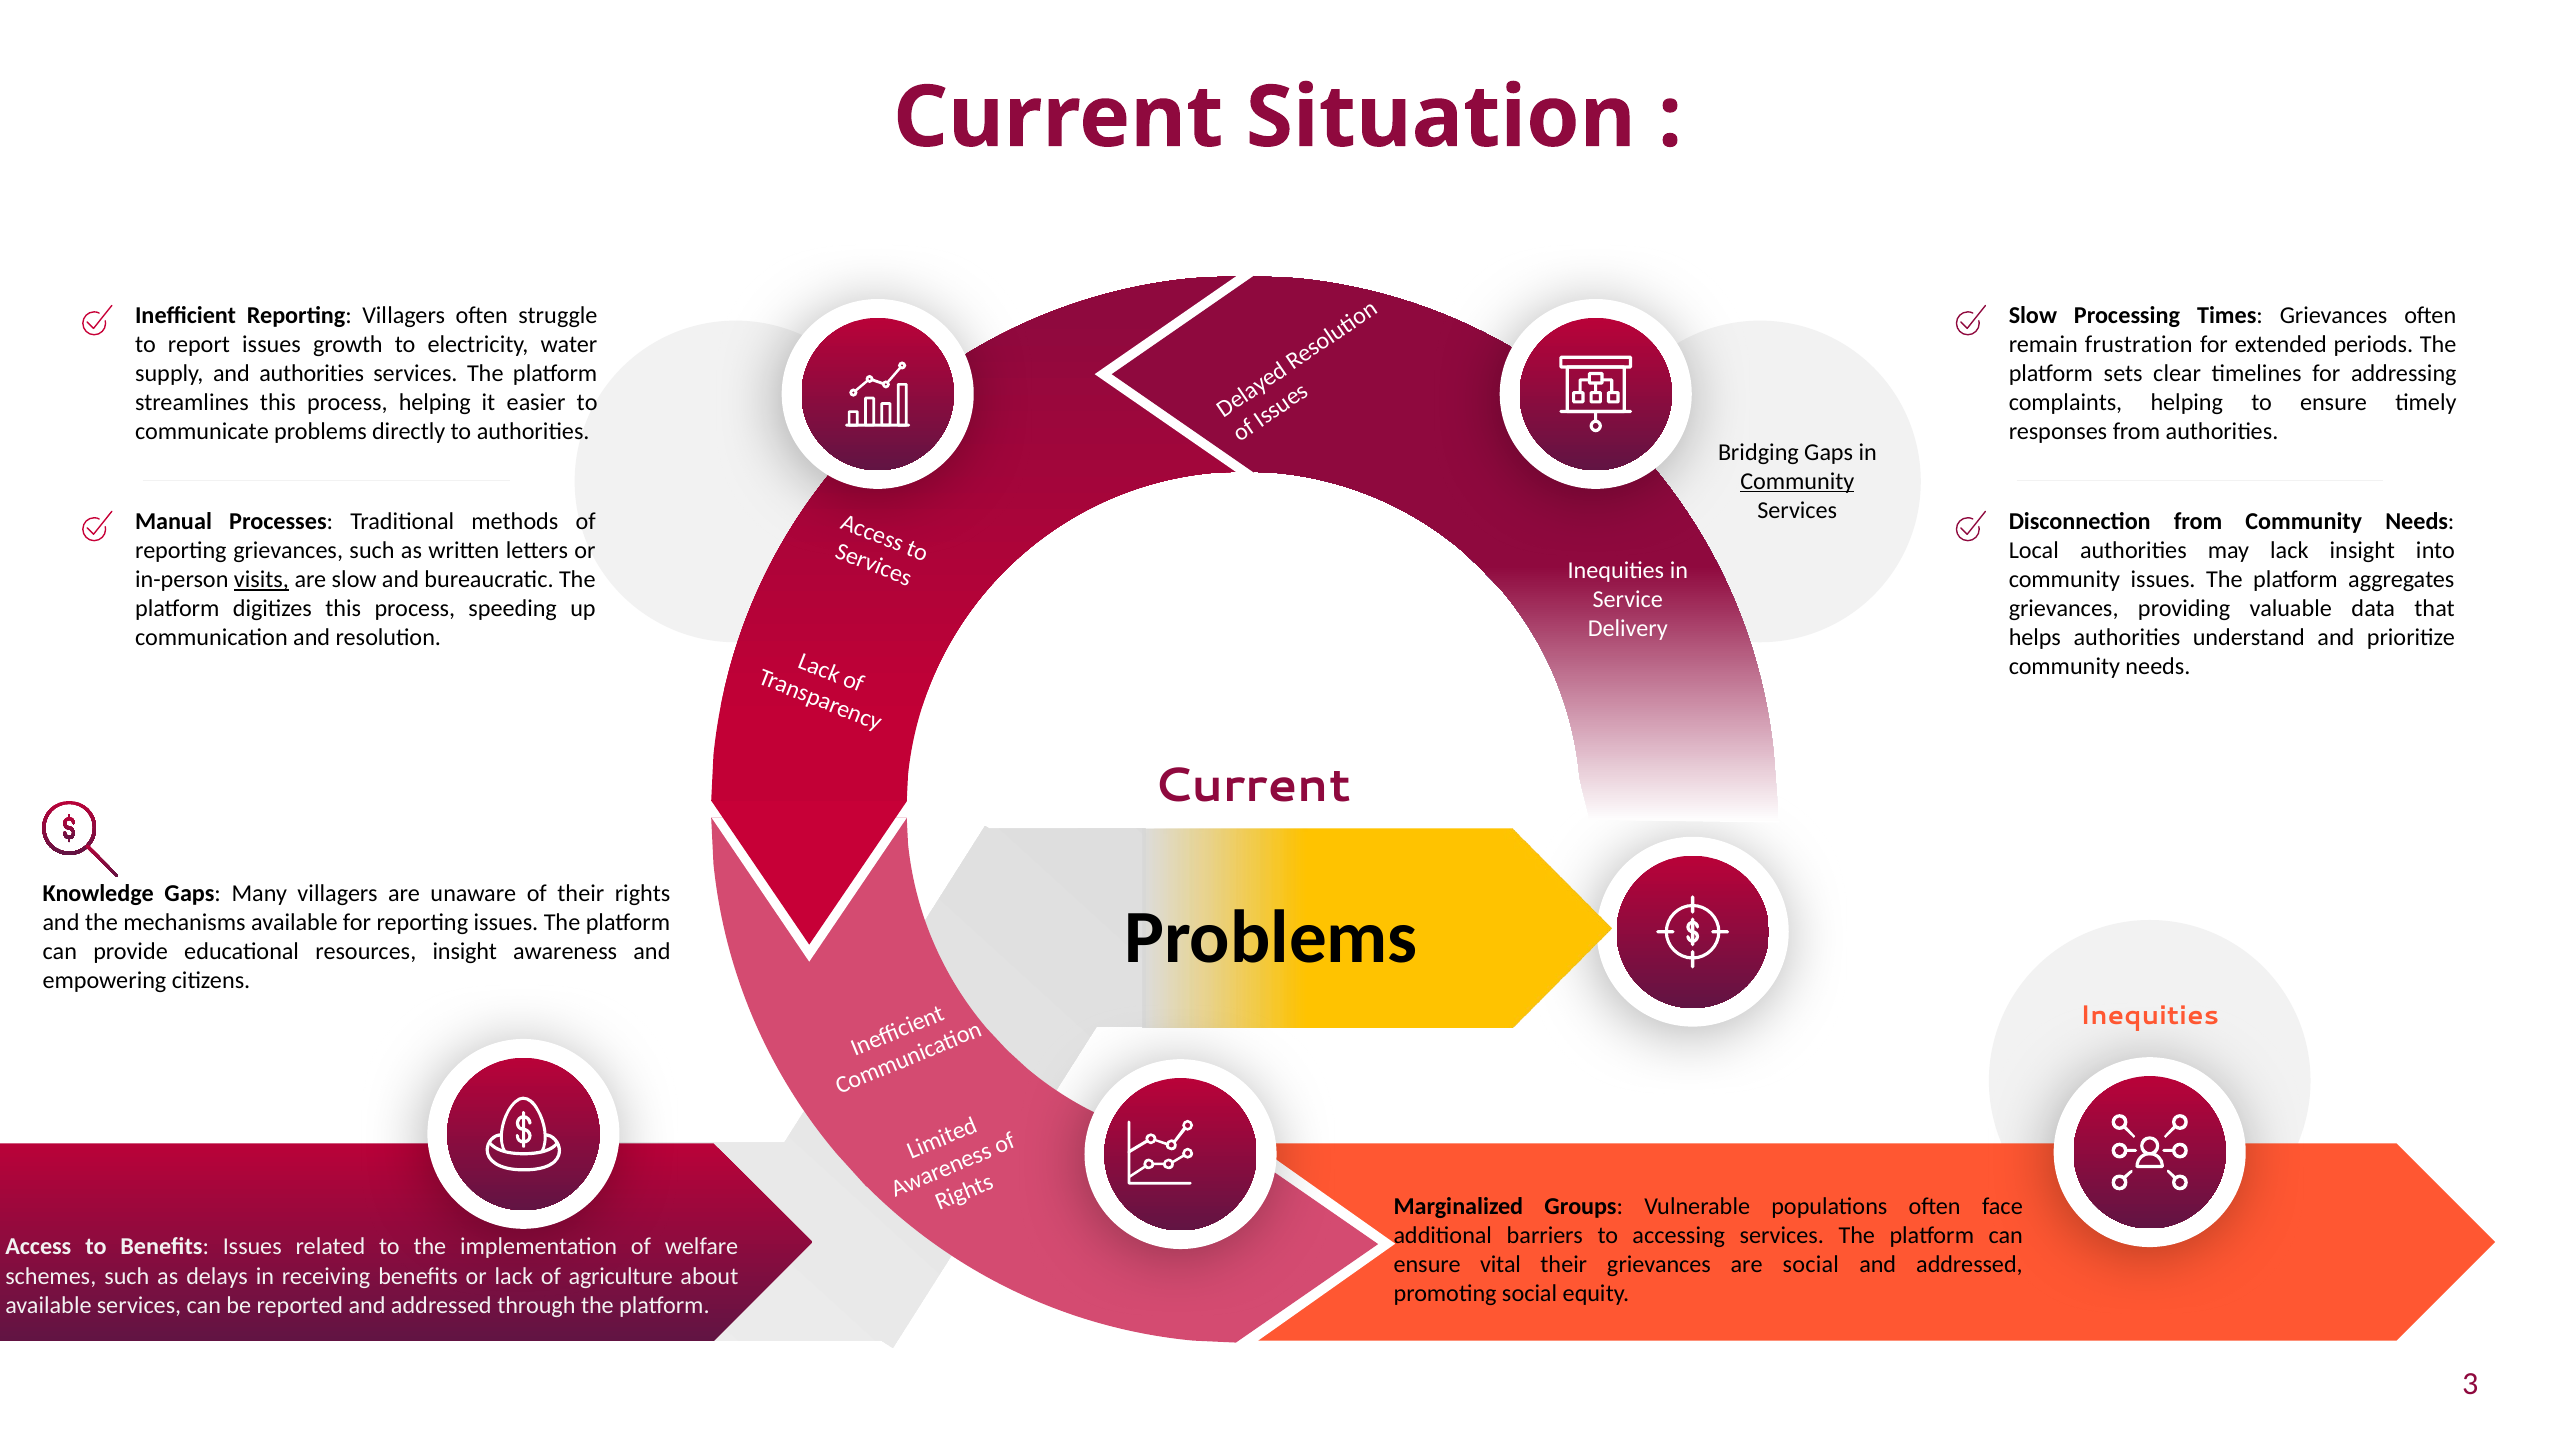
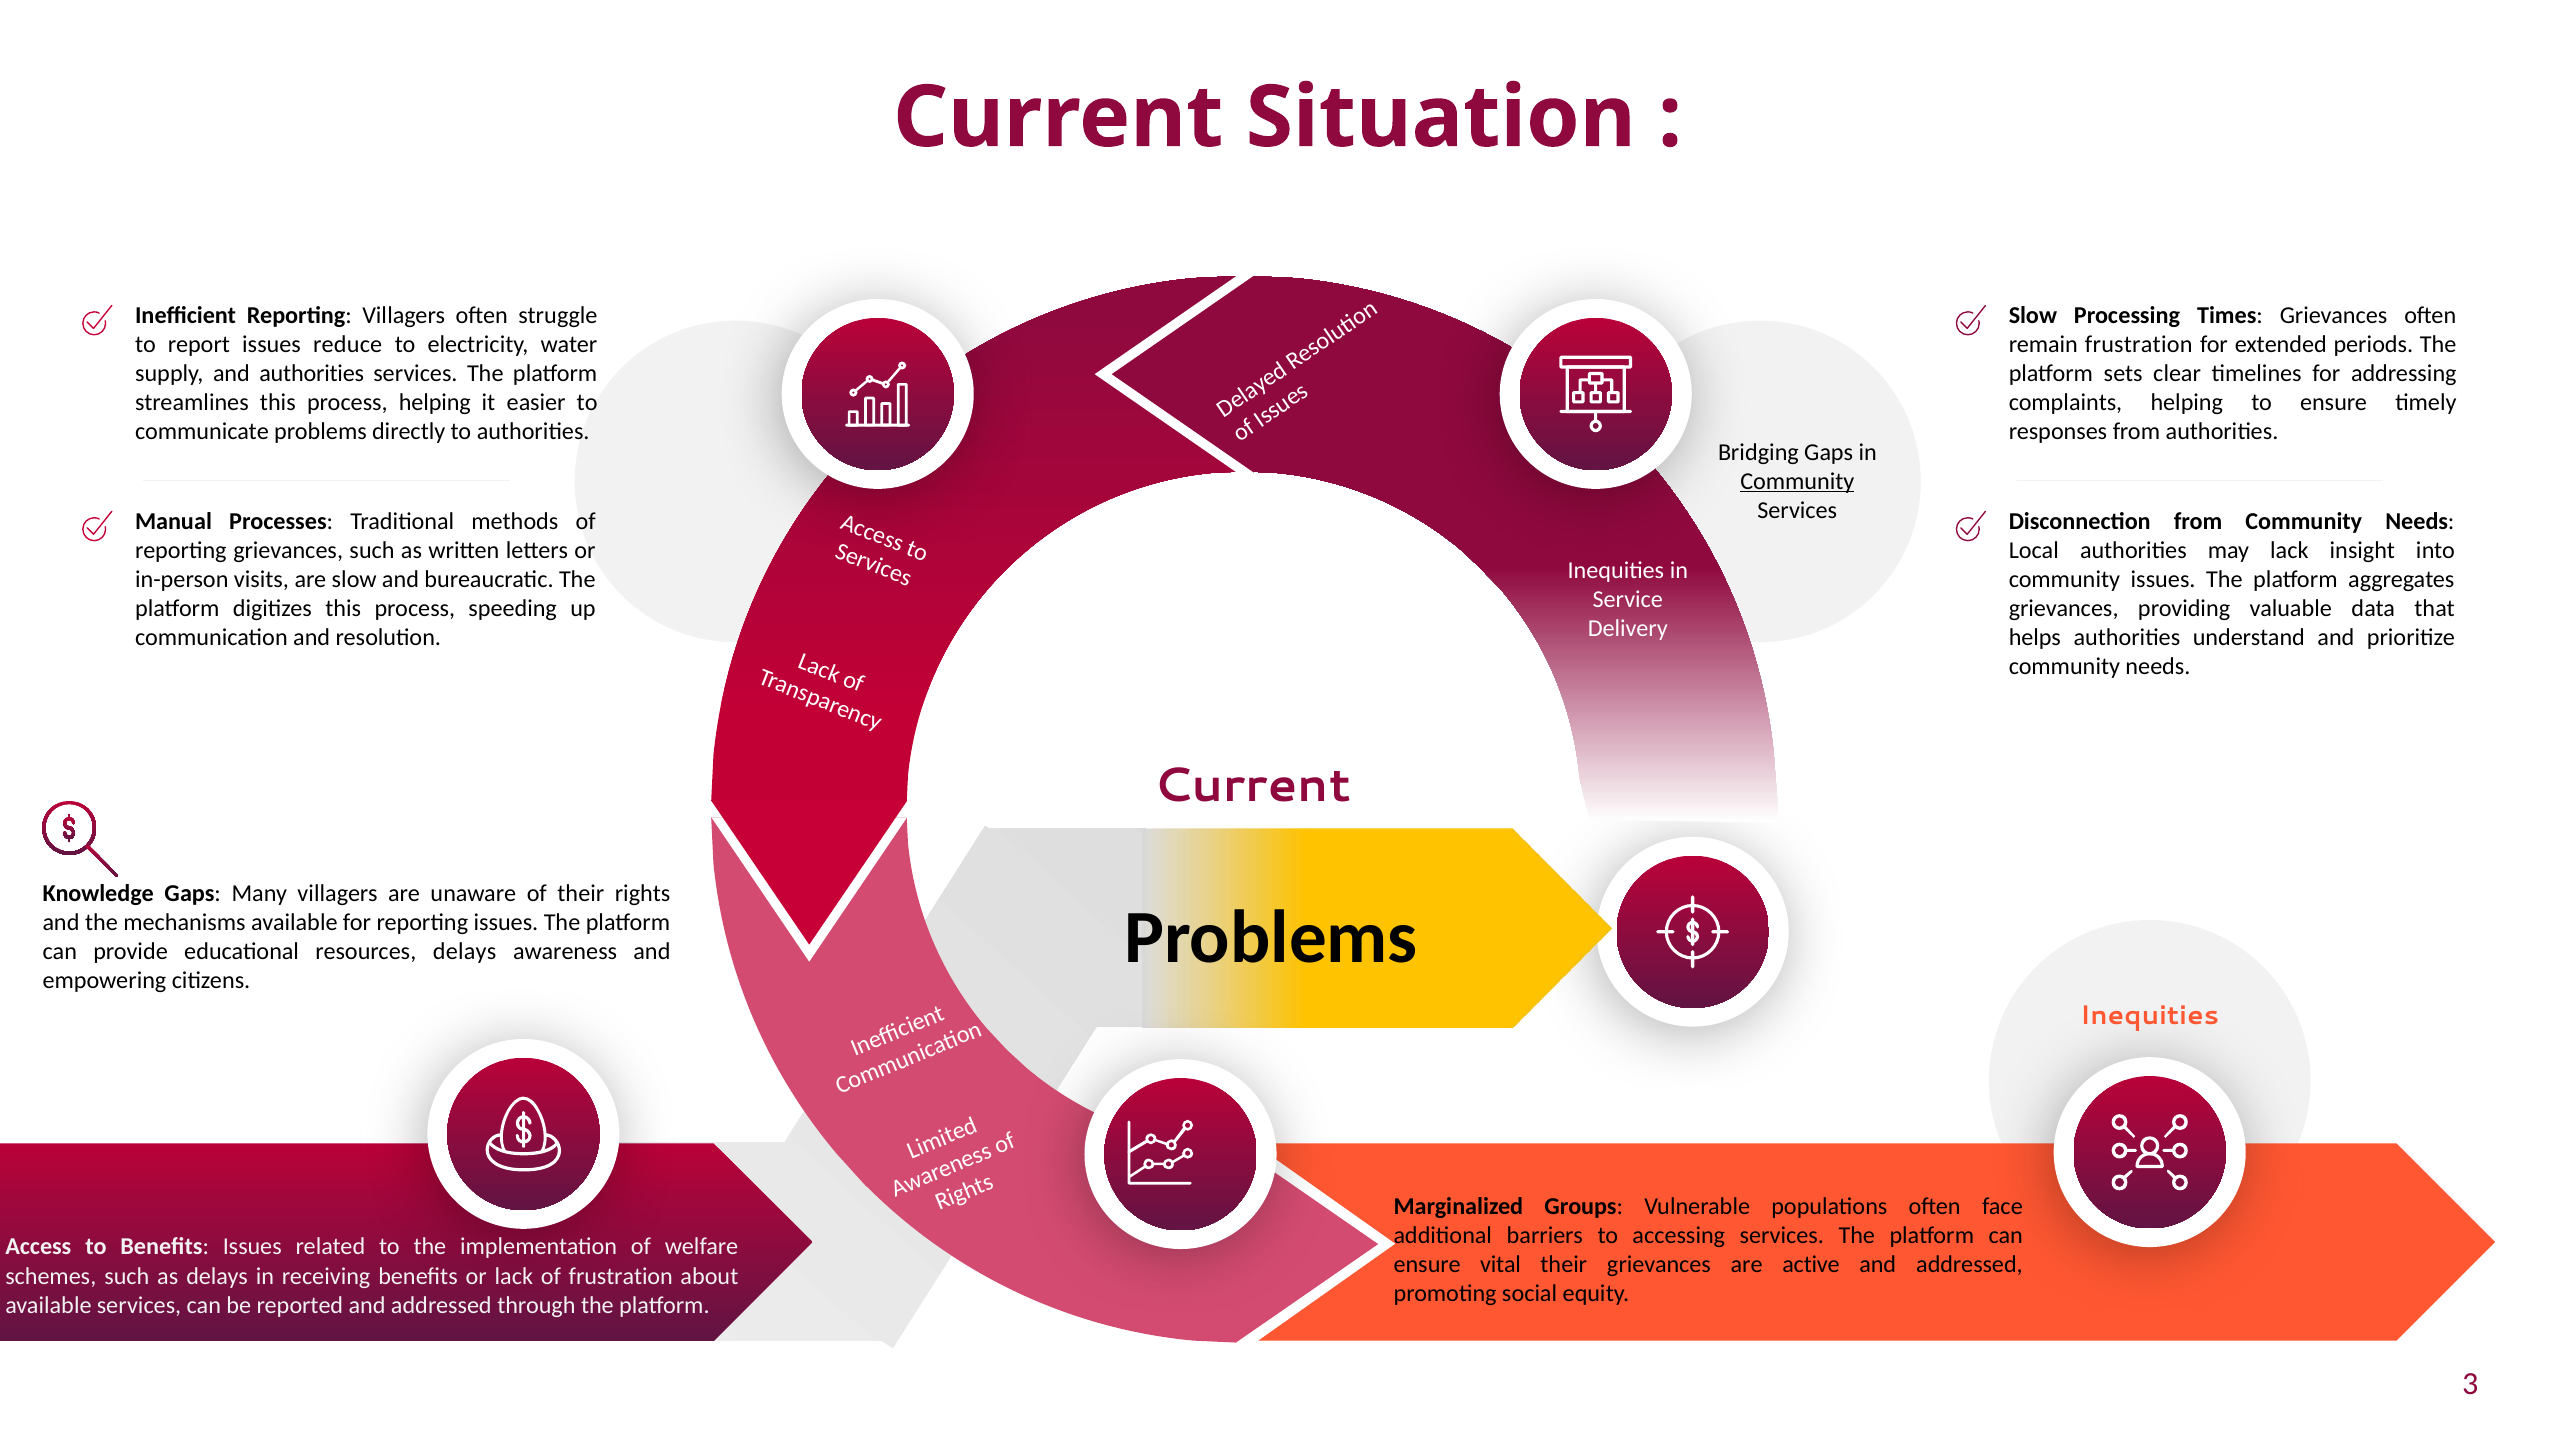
growth: growth -> reduce
visits underline: present -> none
resources insight: insight -> delays
are social: social -> active
of agriculture: agriculture -> frustration
